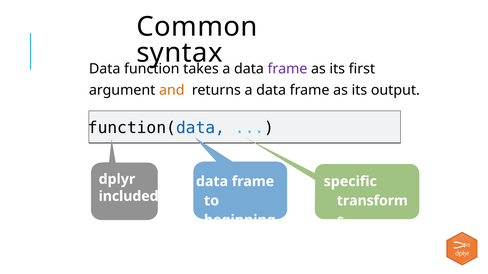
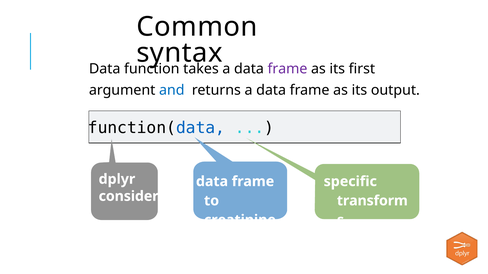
and colour: orange -> blue
included: included -> consider
beginning: beginning -> creatinine
